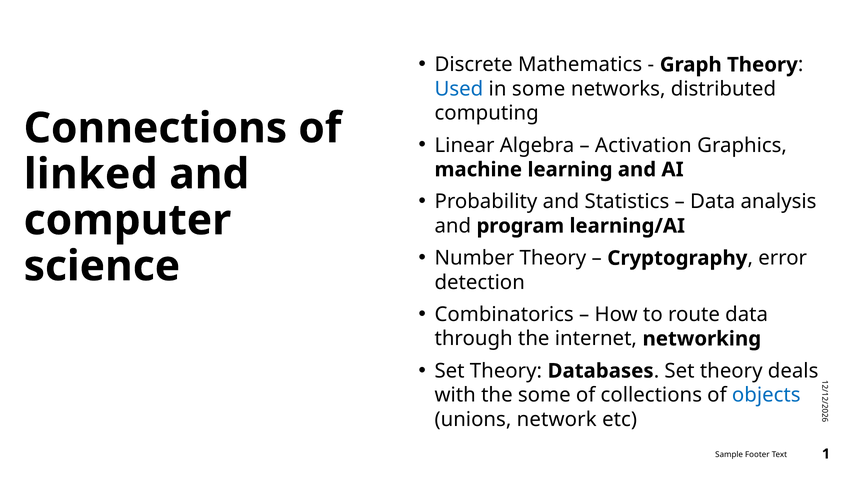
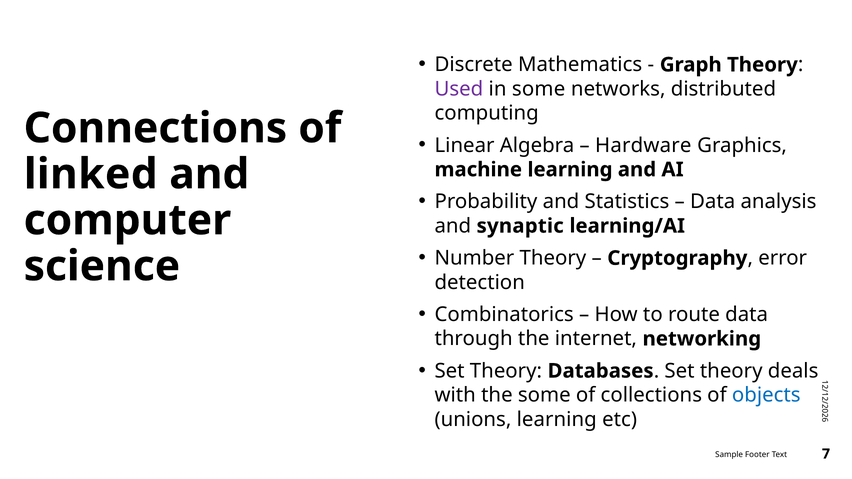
Used colour: blue -> purple
Activation: Activation -> Hardware
program: program -> synaptic
unions network: network -> learning
Text 1: 1 -> 7
